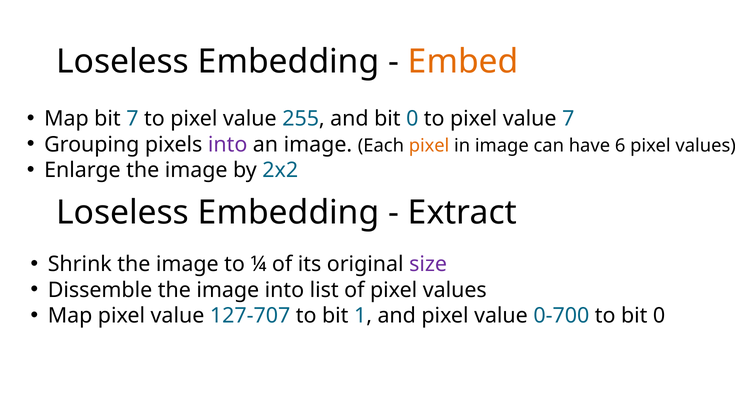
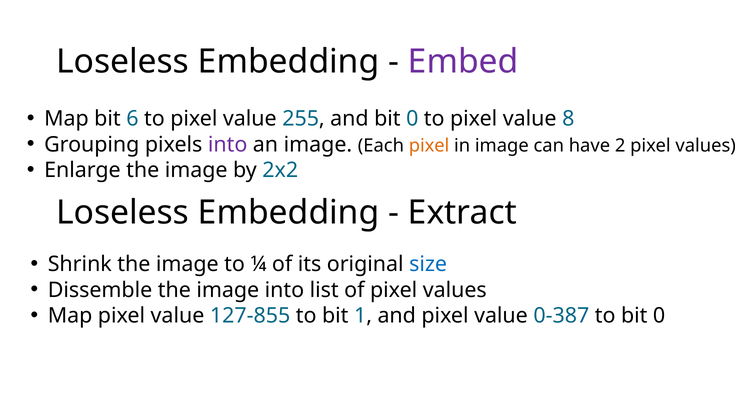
Embed colour: orange -> purple
bit 7: 7 -> 6
value 7: 7 -> 8
6: 6 -> 2
size colour: purple -> blue
127-707: 127-707 -> 127-855
0-700: 0-700 -> 0-387
